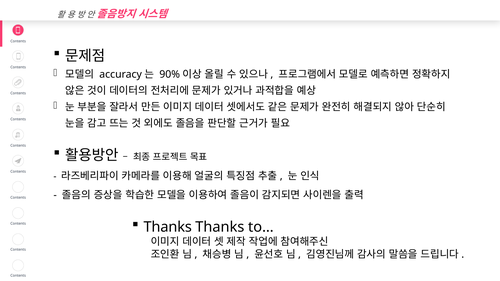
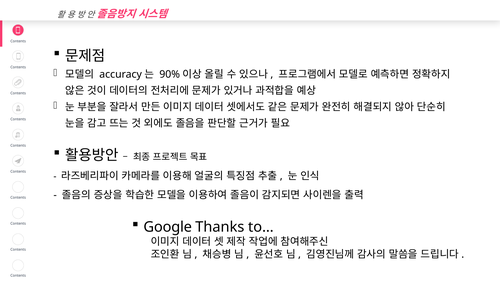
Thanks at (168, 227): Thanks -> Google
